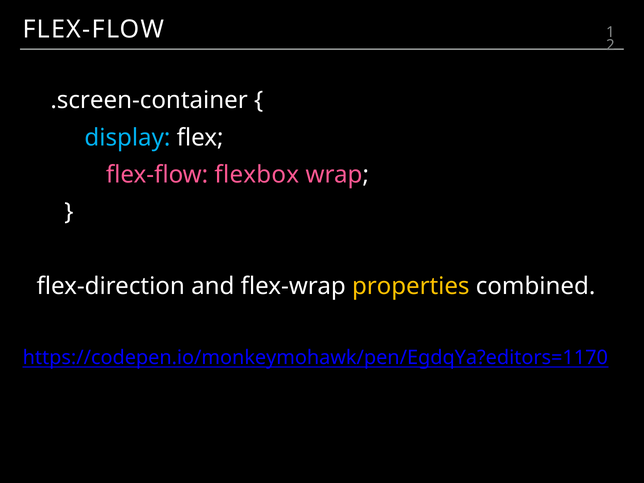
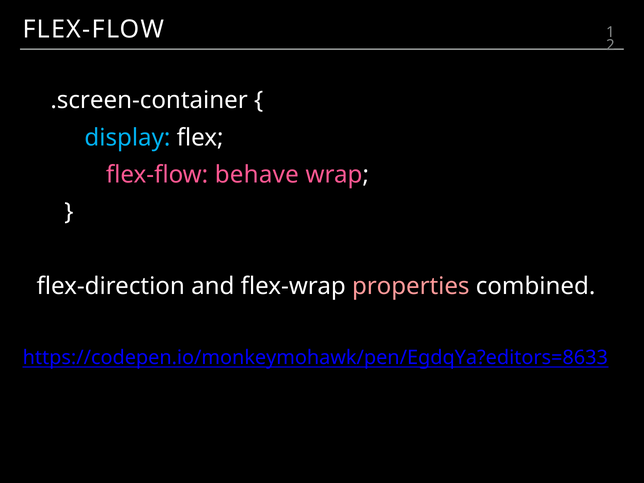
flexbox: flexbox -> behave
properties colour: yellow -> pink
https://codepen.io/monkeymohawk/pen/EgdqYa?editors=1170: https://codepen.io/monkeymohawk/pen/EgdqYa?editors=1170 -> https://codepen.io/monkeymohawk/pen/EgdqYa?editors=8633
